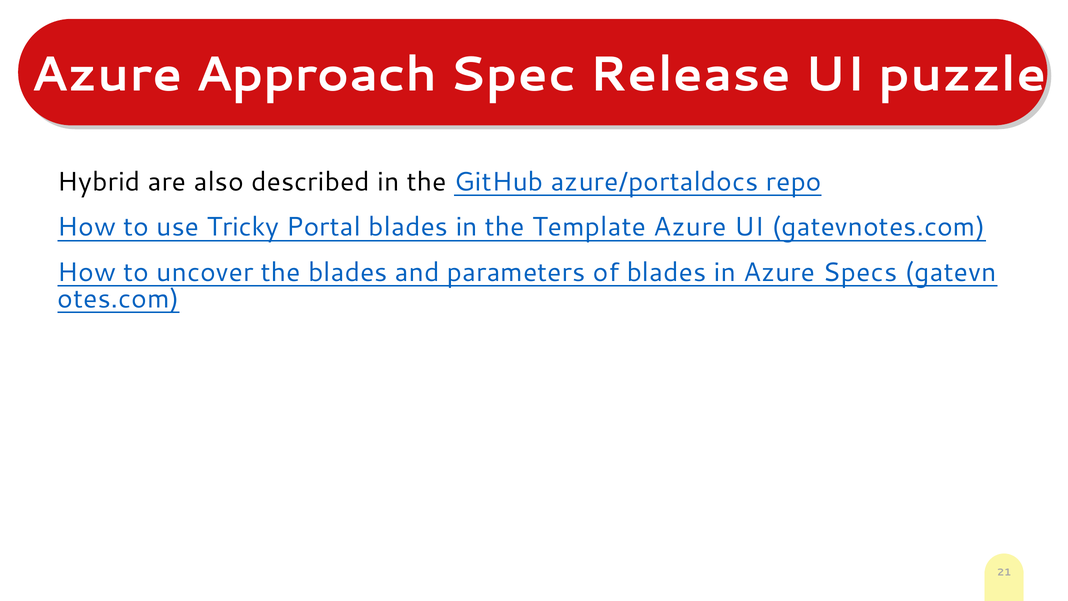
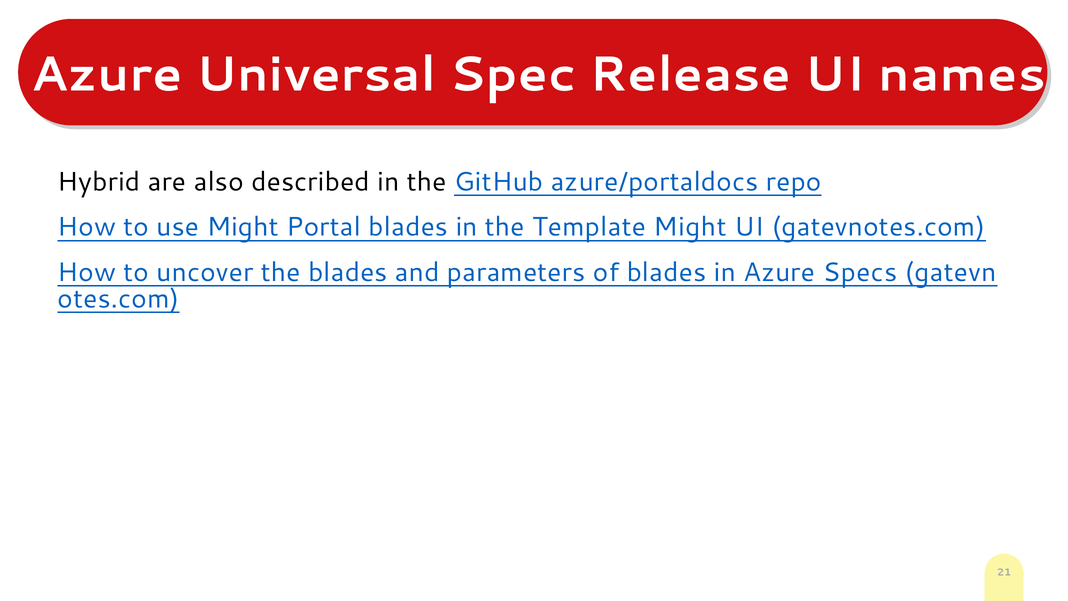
Approach: Approach -> Universal
puzzle: puzzle -> names
use Tricky: Tricky -> Might
Template Azure: Azure -> Might
